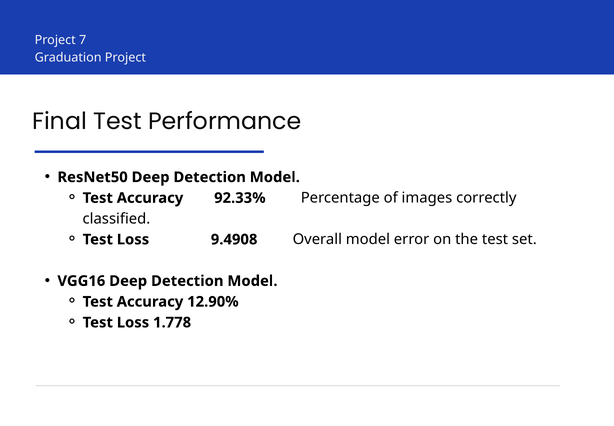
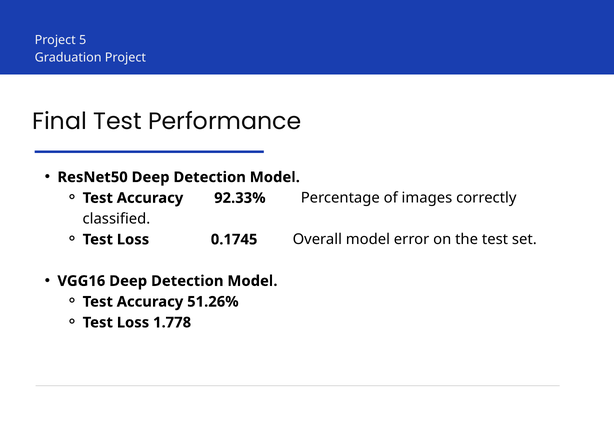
7: 7 -> 5
9.4908: 9.4908 -> 0.1745
12.90%: 12.90% -> 51.26%
